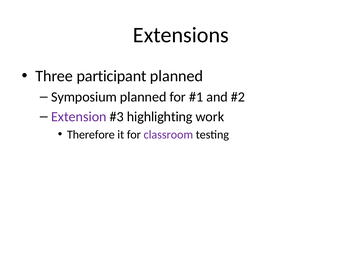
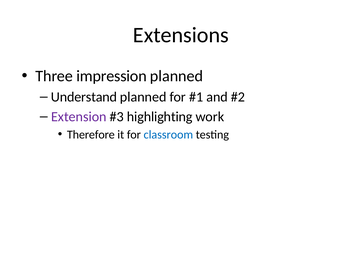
participant: participant -> impression
Symposium: Symposium -> Understand
classroom colour: purple -> blue
